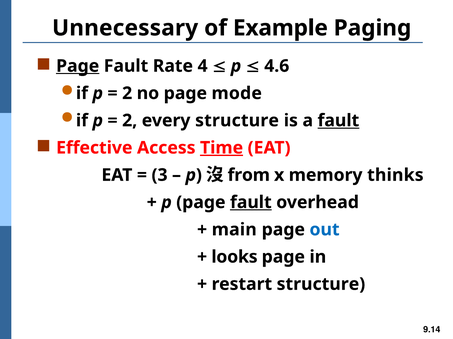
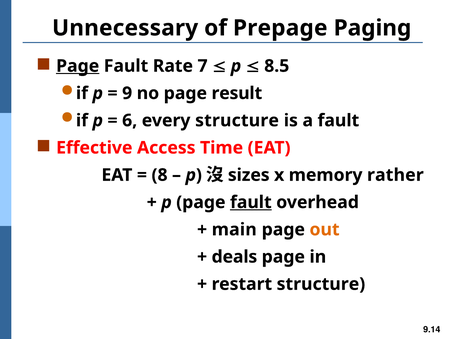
Example: Example -> Prepage
4: 4 -> 7
4.6: 4.6 -> 8.5
2 at (127, 93): 2 -> 9
mode: mode -> result
2 at (130, 121): 2 -> 6
fault at (338, 121) underline: present -> none
Time underline: present -> none
3: 3 -> 8
from: from -> sizes
thinks: thinks -> rather
out colour: blue -> orange
looks: looks -> deals
